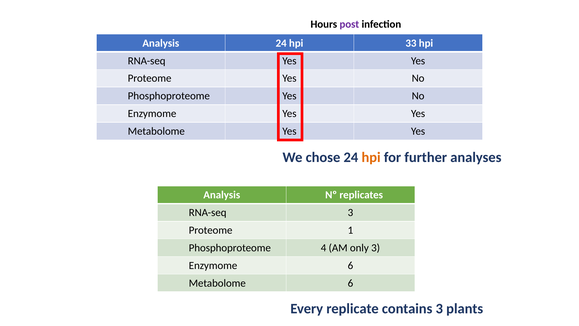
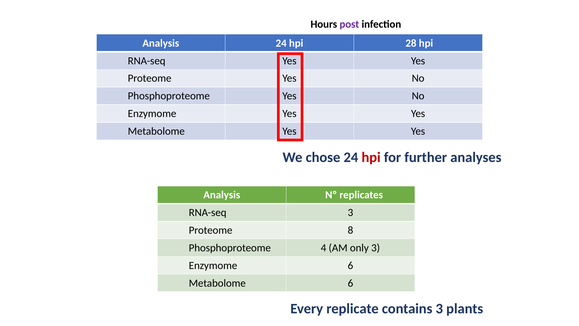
33: 33 -> 28
hpi at (371, 157) colour: orange -> red
1: 1 -> 8
